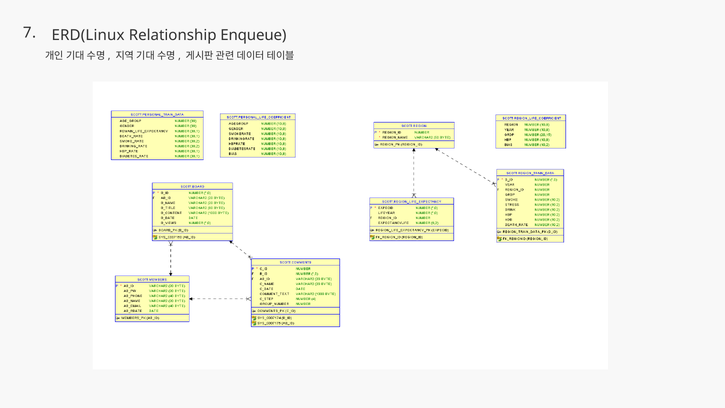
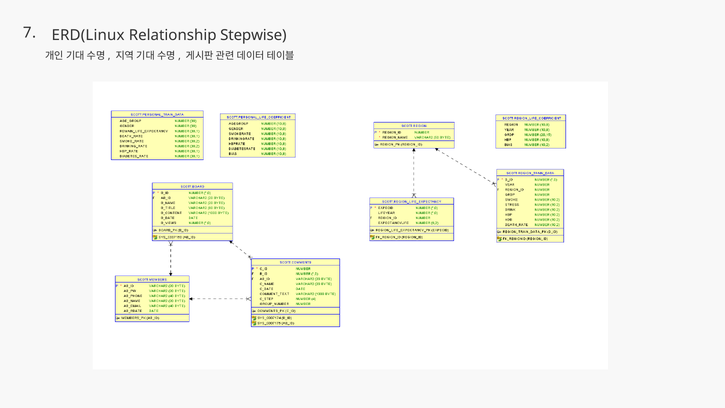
Enqueue: Enqueue -> Stepwise
